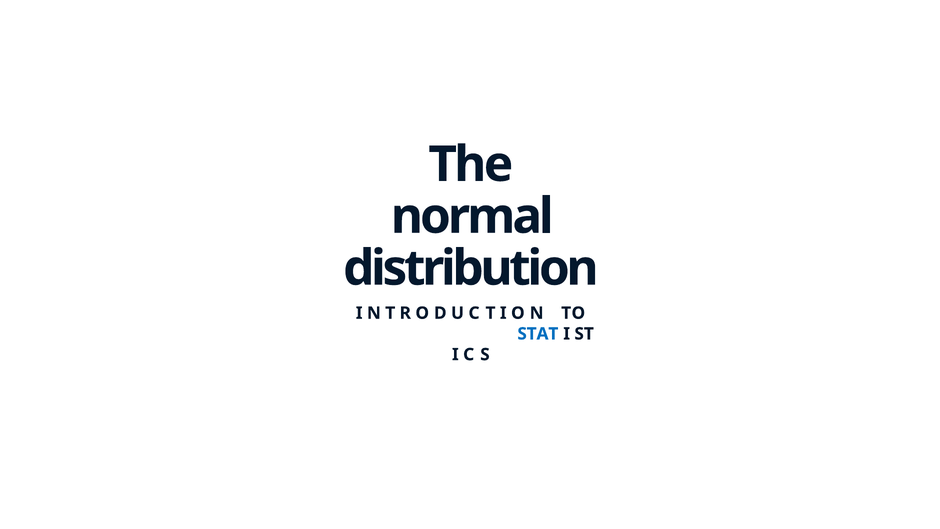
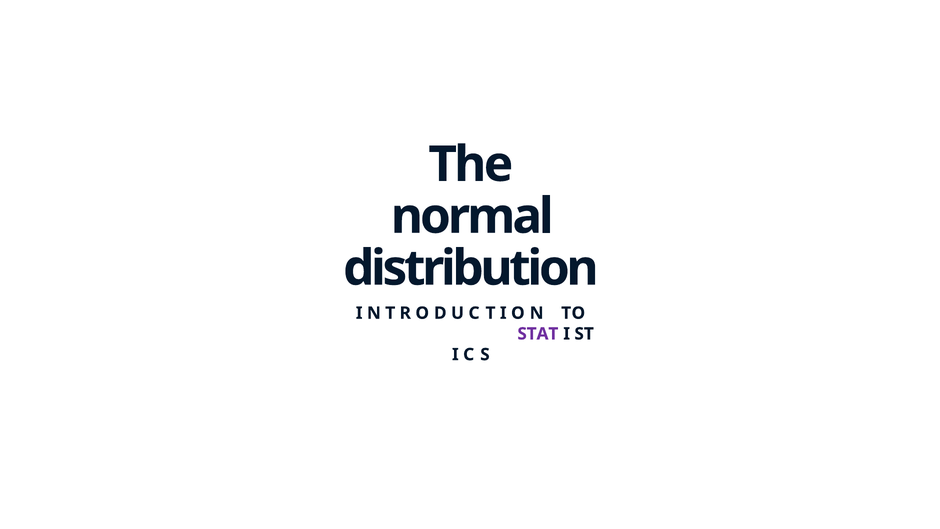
STAT colour: blue -> purple
